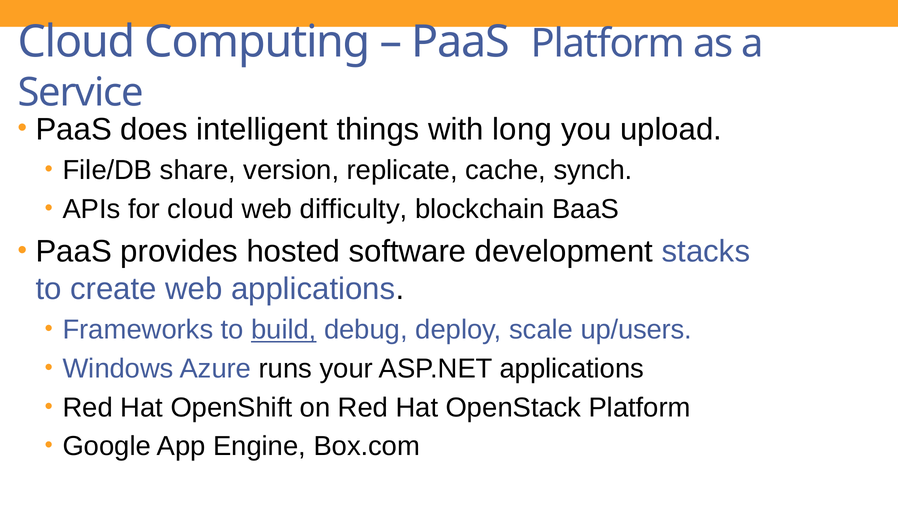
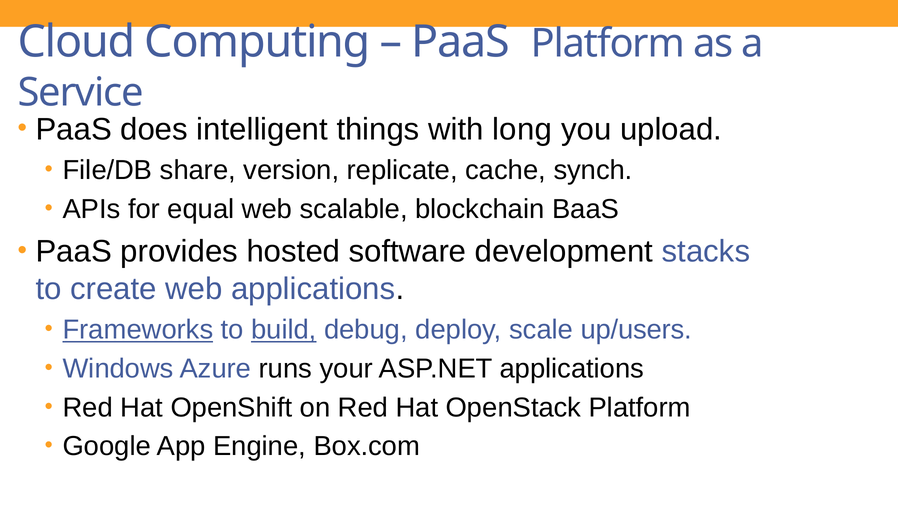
for cloud: cloud -> equal
difficulty: difficulty -> scalable
Frameworks underline: none -> present
